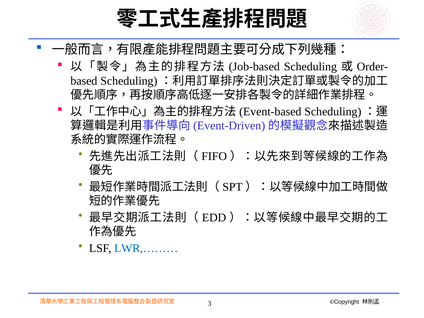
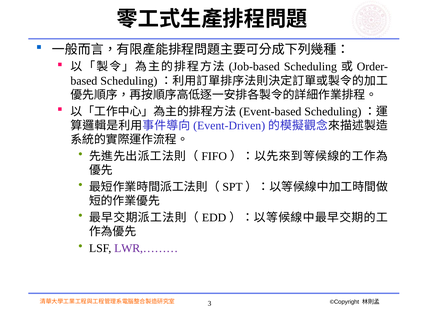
LWR,……… colour: blue -> purple
